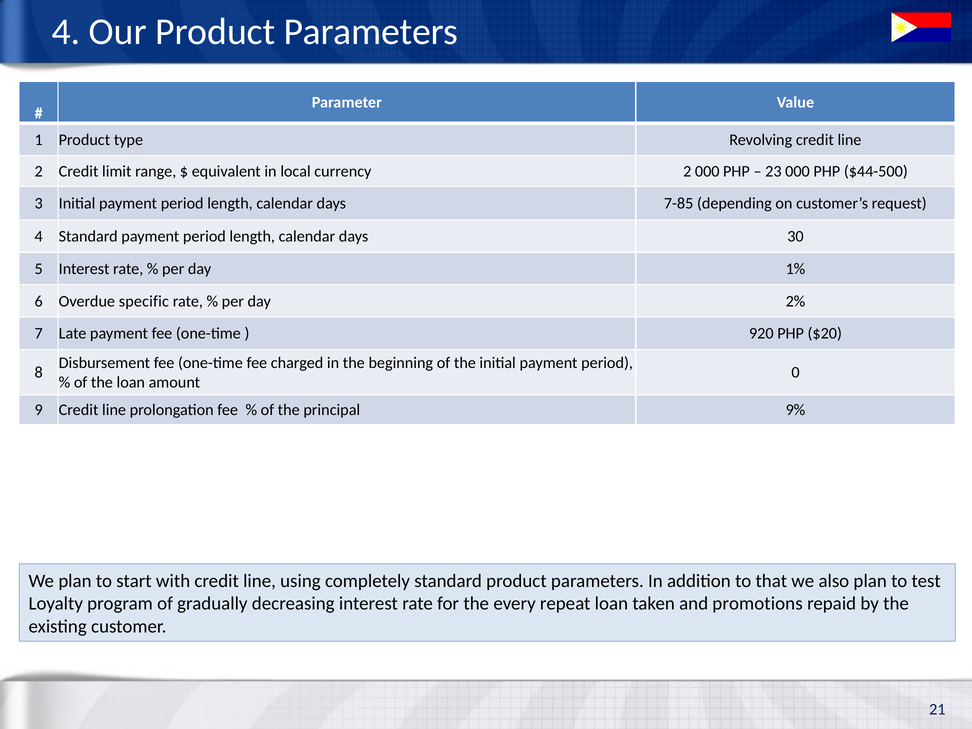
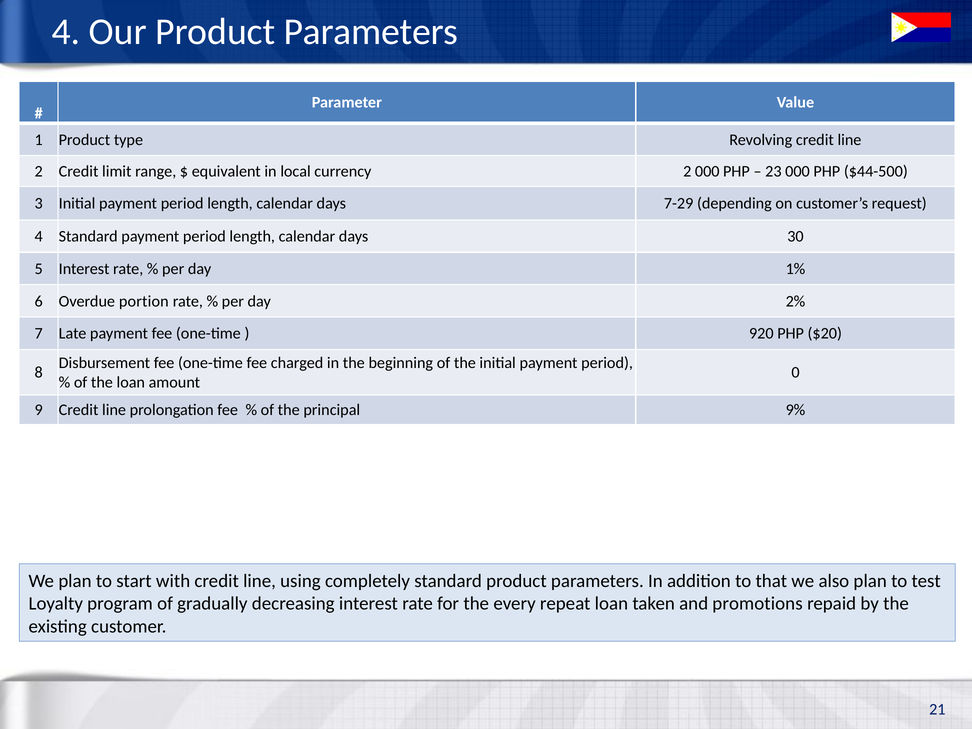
7-85: 7-85 -> 7-29
specific: specific -> portion
